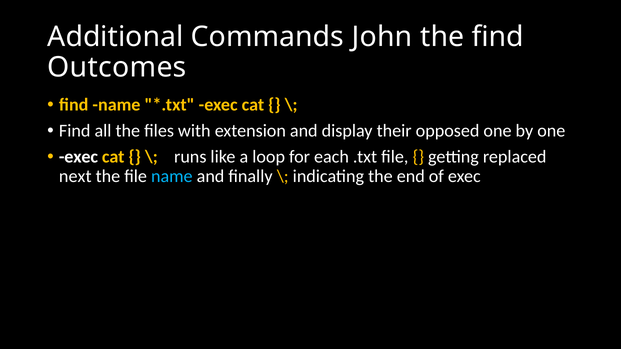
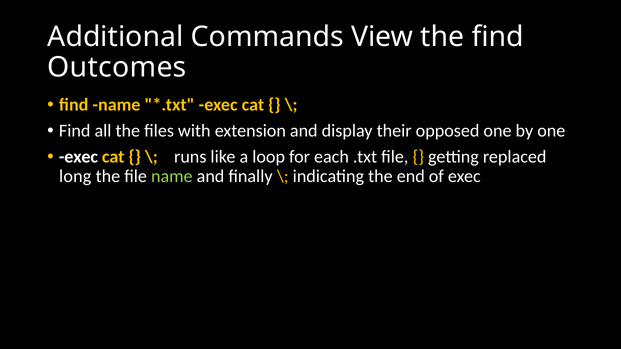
John: John -> View
next: next -> long
name at (172, 176) colour: light blue -> light green
